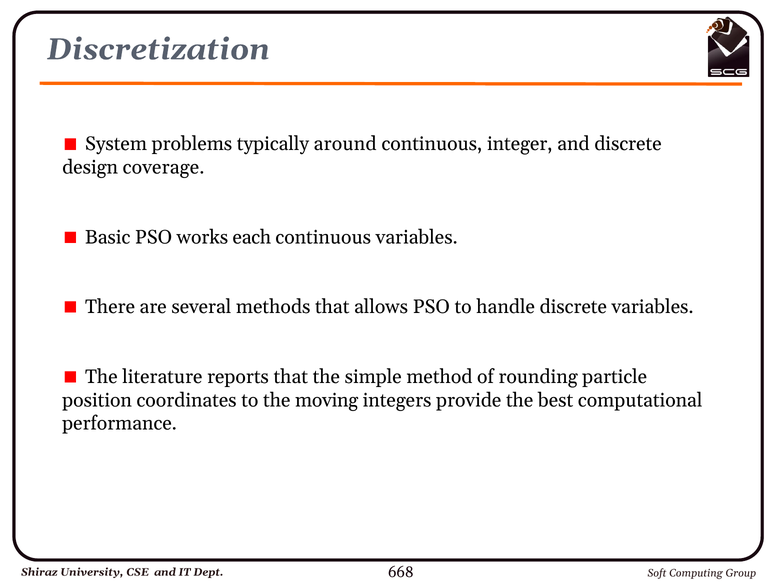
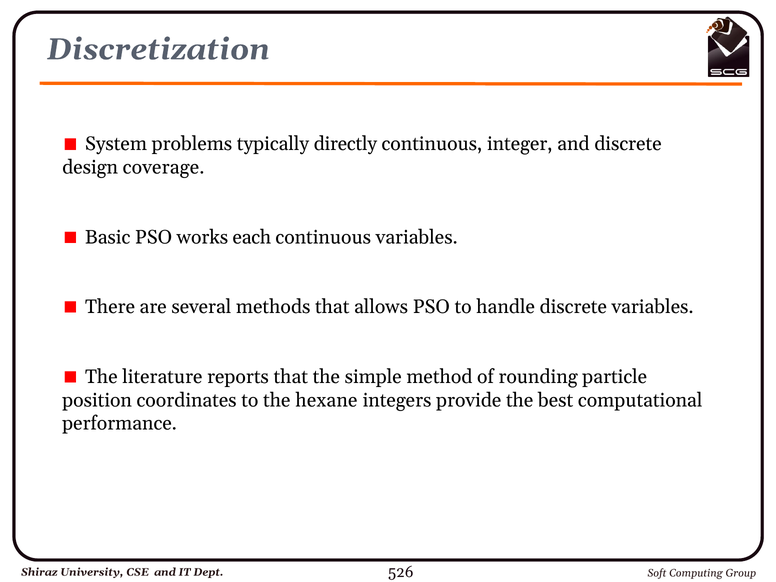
around: around -> directly
moving: moving -> hexane
668: 668 -> 526
